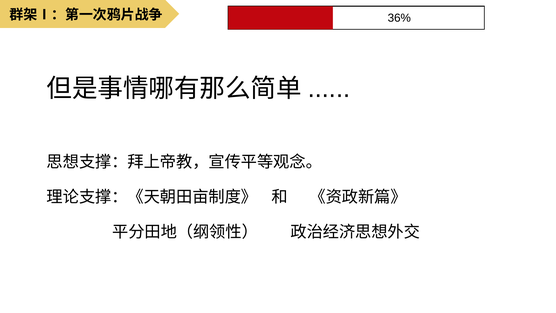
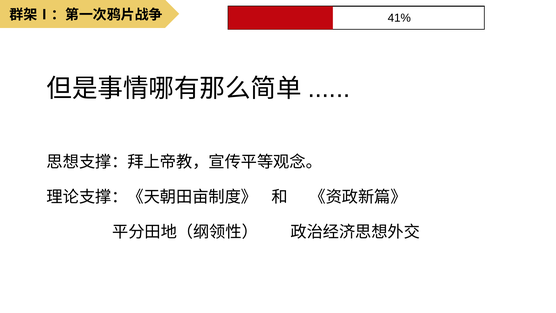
36%: 36% -> 41%
